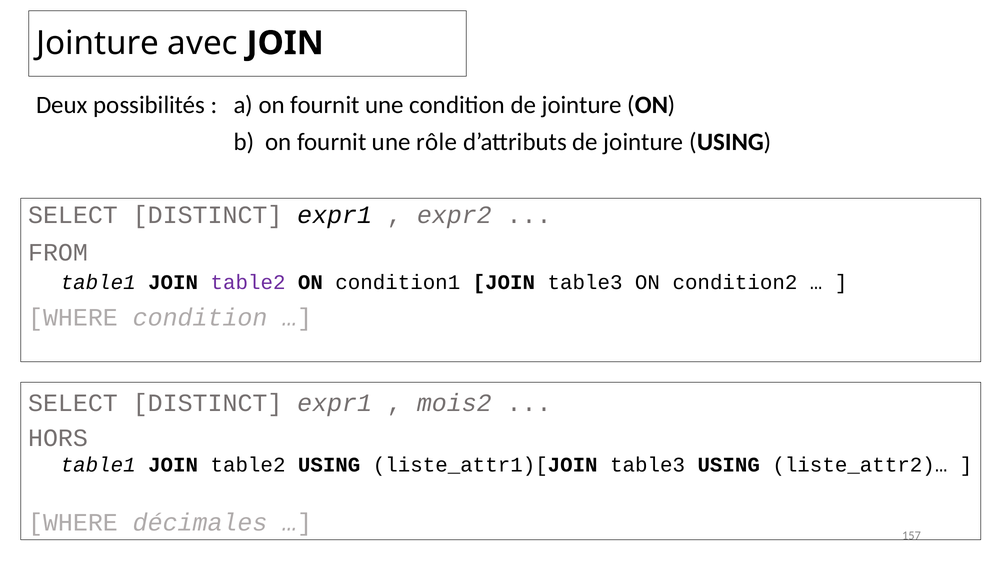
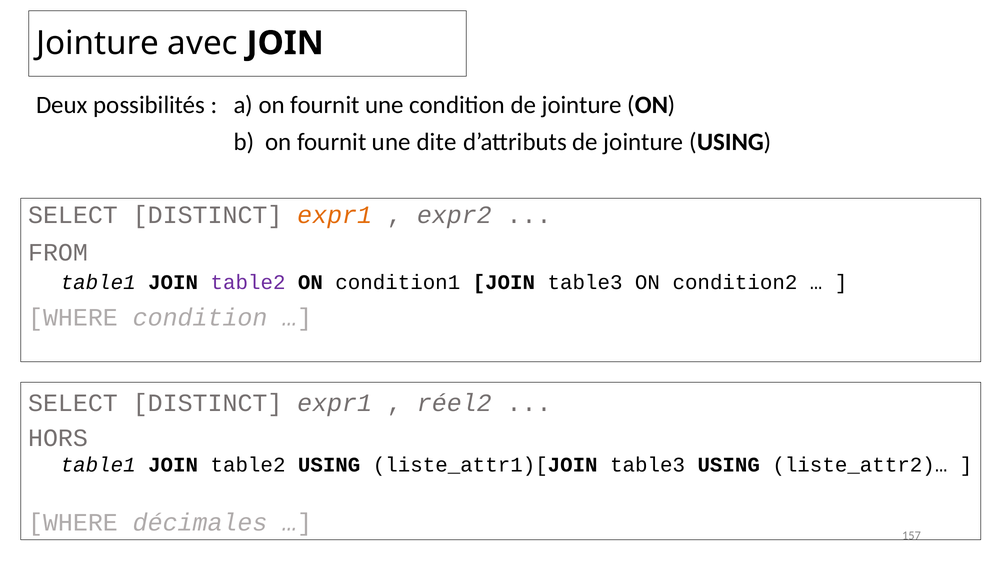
rôle: rôle -> dite
expr1 at (335, 215) colour: black -> orange
mois2: mois2 -> réel2
